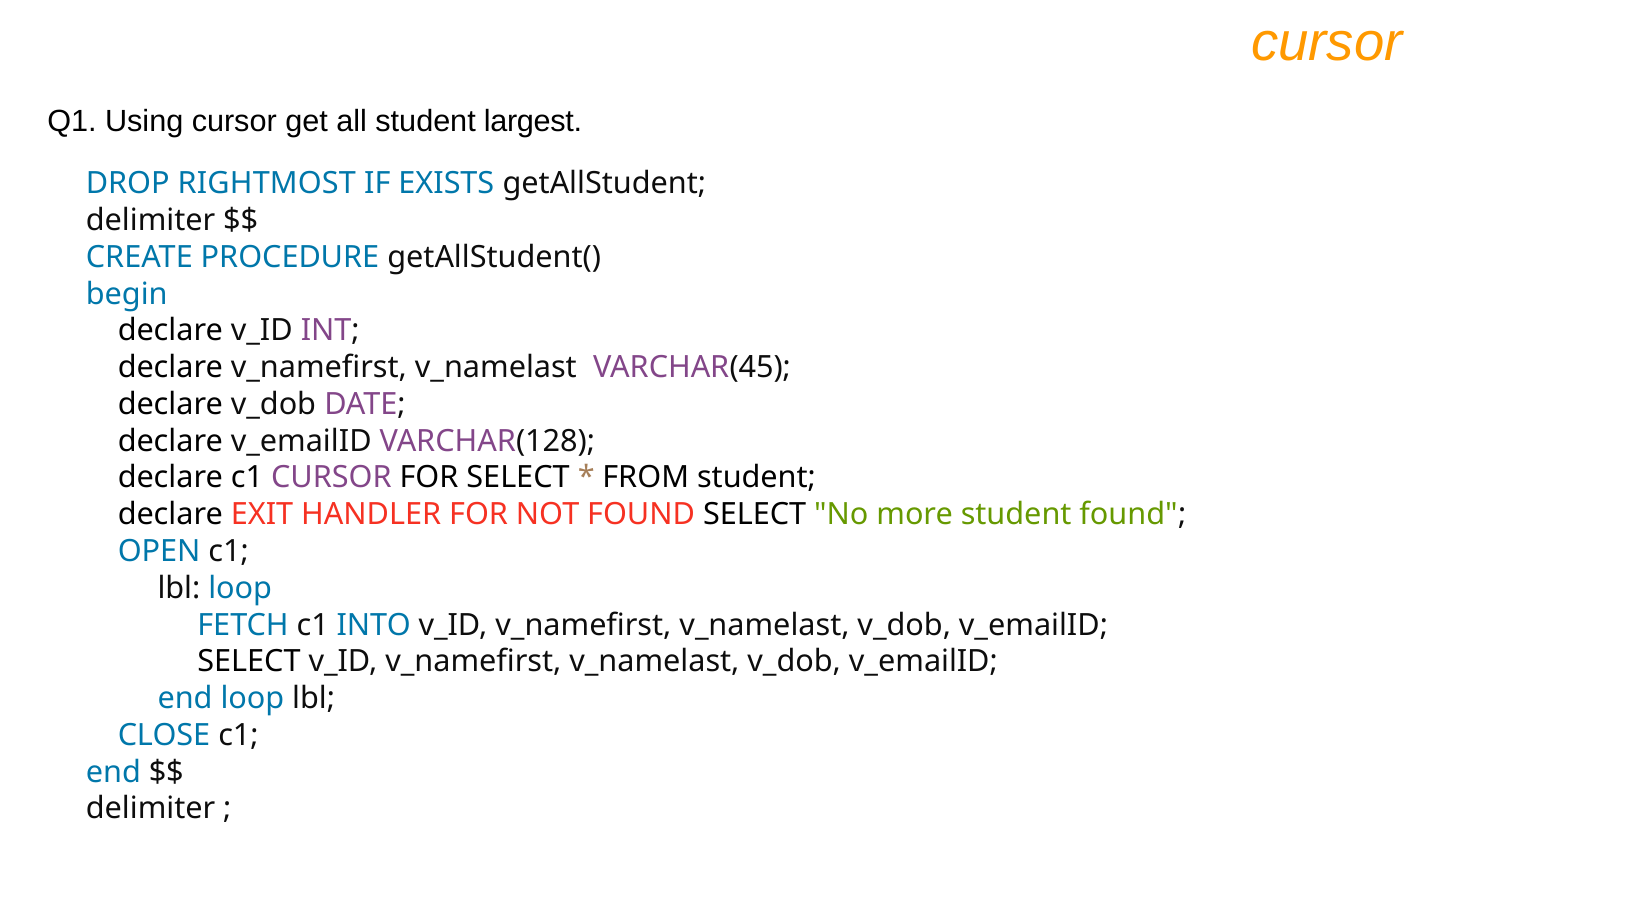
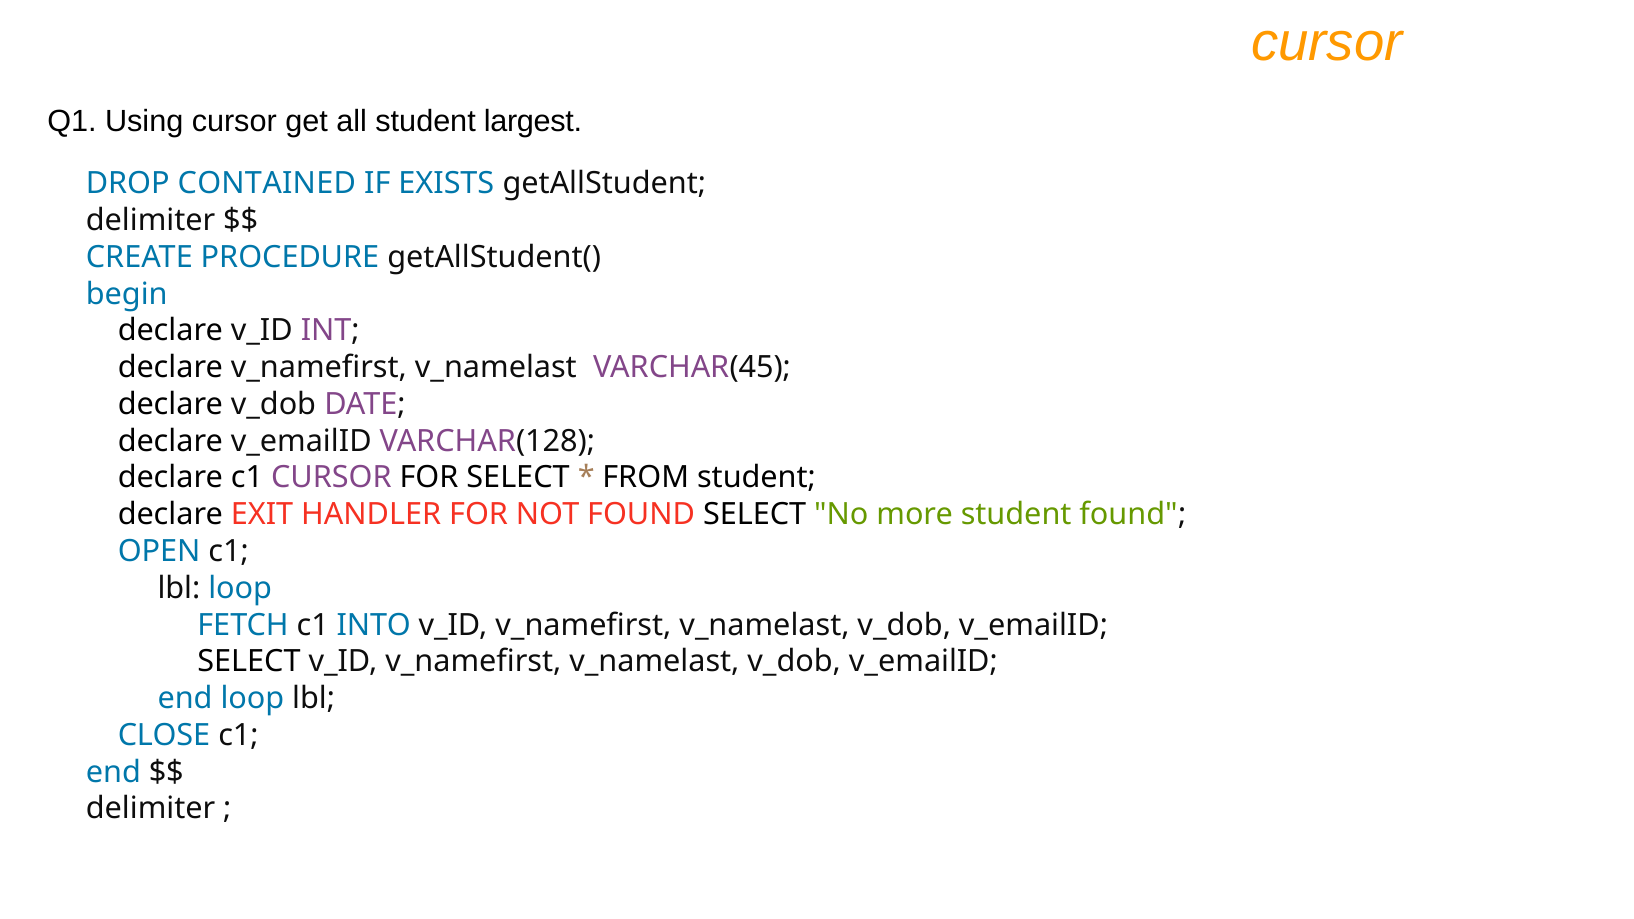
RIGHTMOST: RIGHTMOST -> CONTAINED
